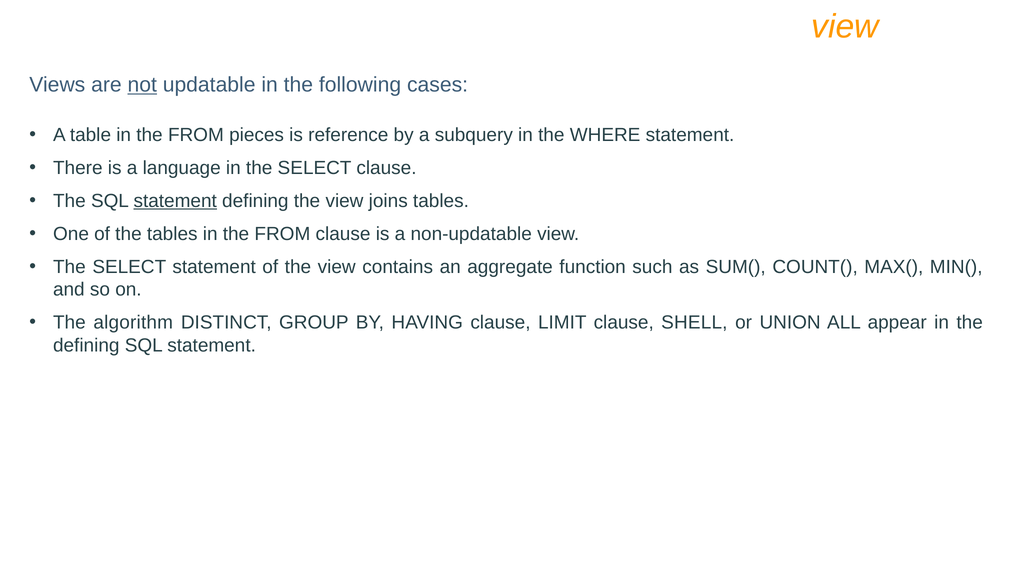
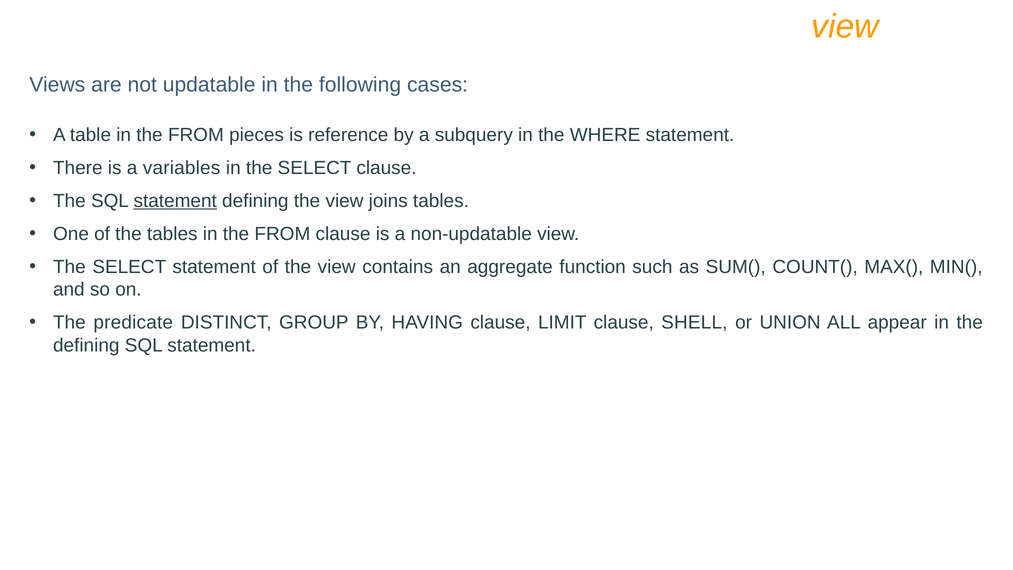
not underline: present -> none
language: language -> variables
algorithm: algorithm -> predicate
